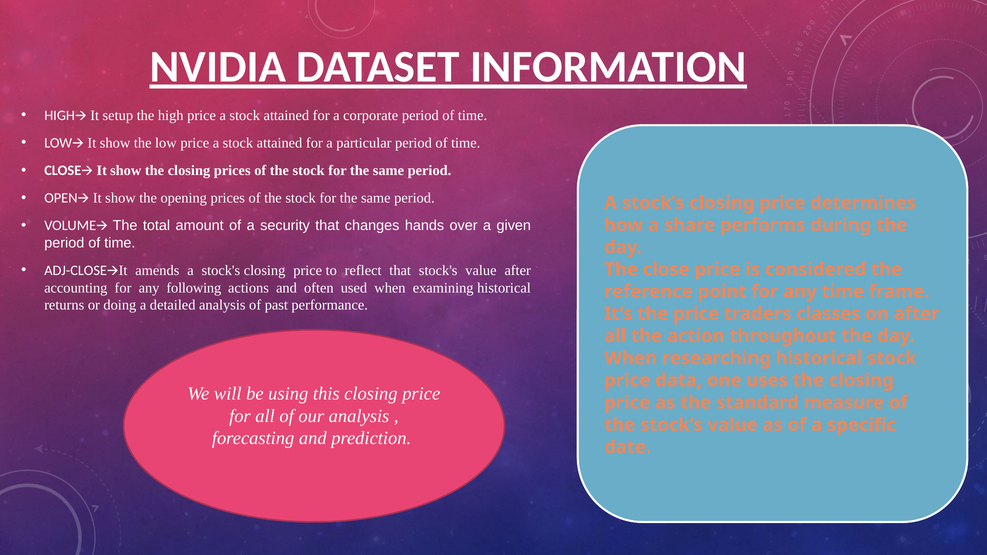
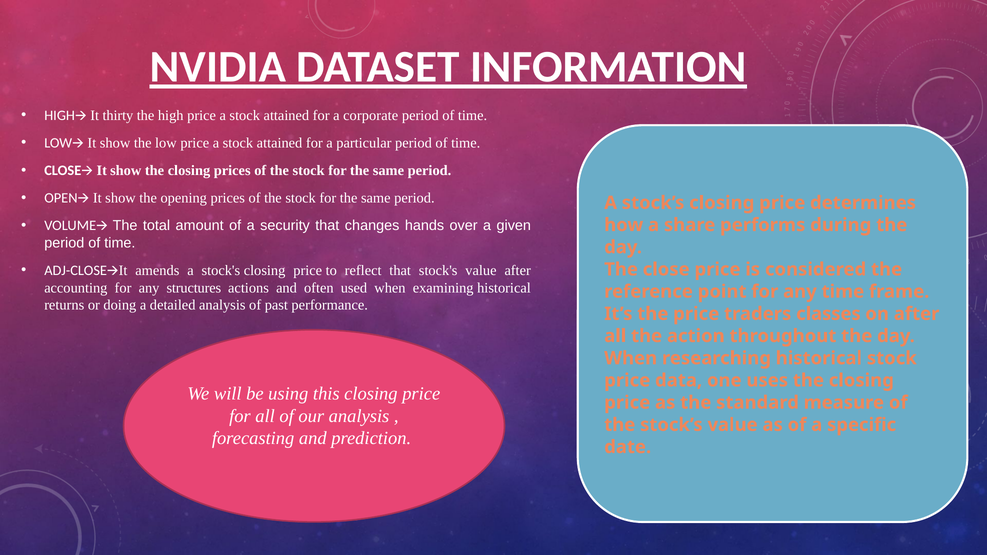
setup: setup -> thirty
following: following -> structures
